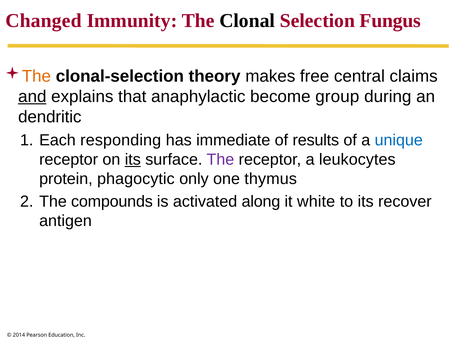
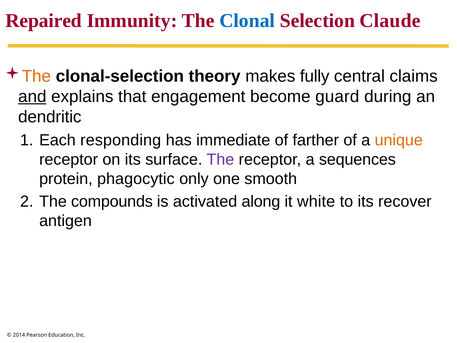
Changed: Changed -> Repaired
Clonal colour: black -> blue
Fungus: Fungus -> Claude
free: free -> fully
anaphylactic: anaphylactic -> engagement
group: group -> guard
results: results -> farther
unique colour: blue -> orange
its at (133, 159) underline: present -> none
leukocytes: leukocytes -> sequences
thymus: thymus -> smooth
